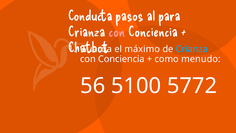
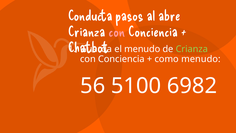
para: para -> abre
el máximo: máximo -> menudo
Crianza at (192, 49) colour: light blue -> light green
5772: 5772 -> 6982
